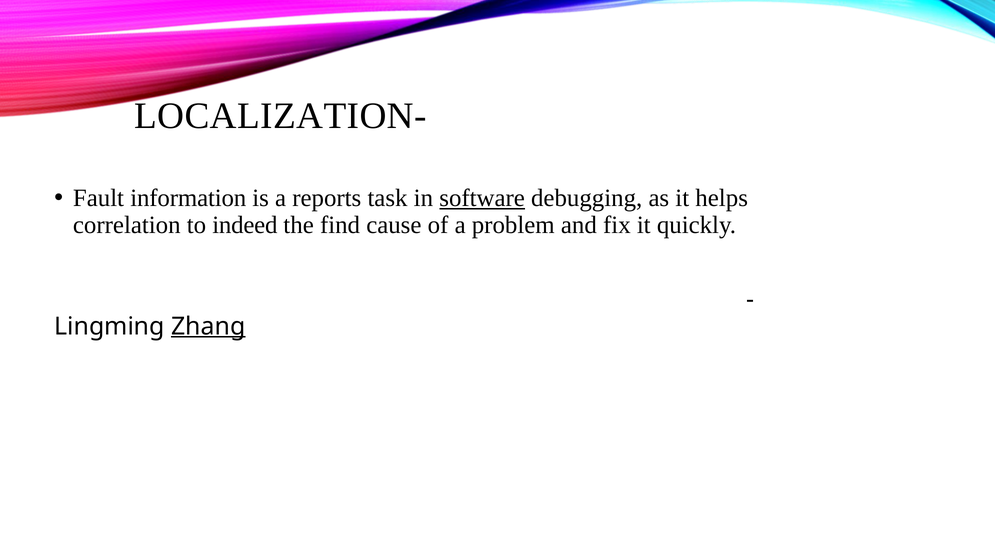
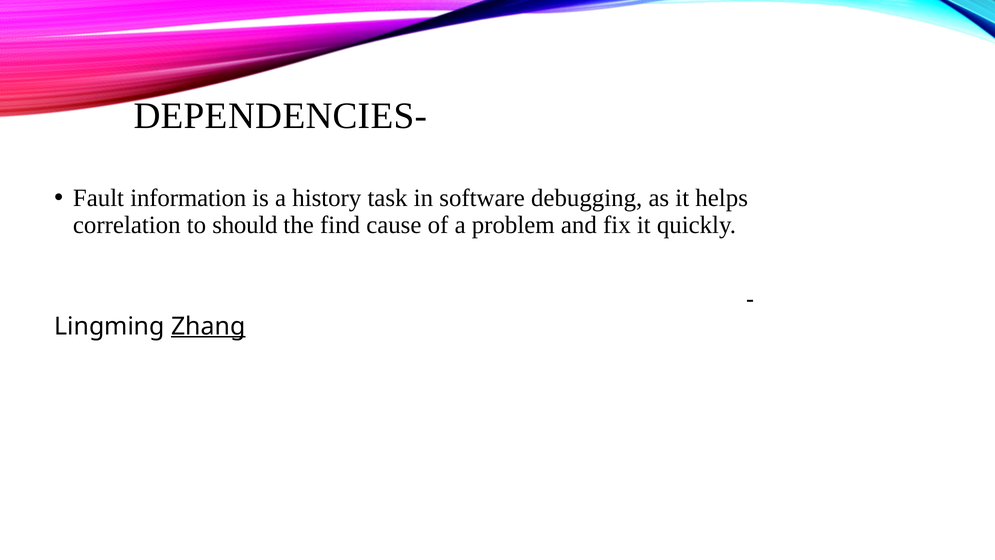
LOCALIZATION-: LOCALIZATION- -> DEPENDENCIES-
reports: reports -> history
software underline: present -> none
indeed: indeed -> should
